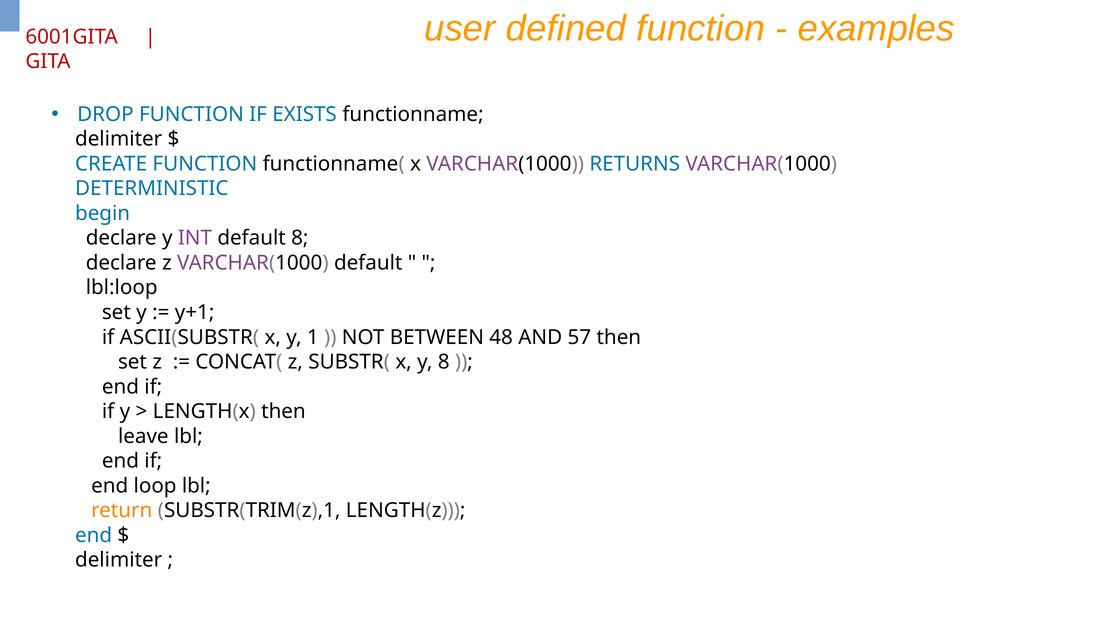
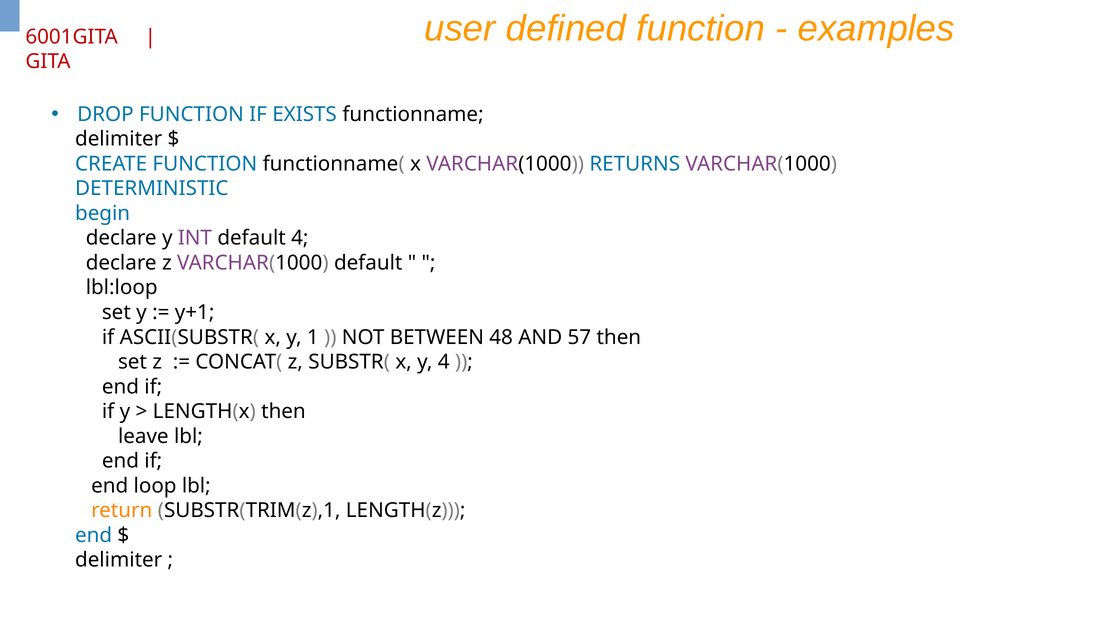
default 8: 8 -> 4
y 8: 8 -> 4
